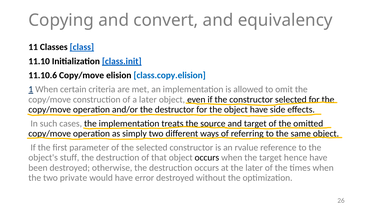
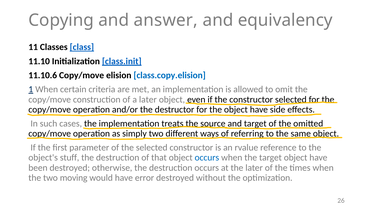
convert: convert -> answer
occurs at (207, 158) colour: black -> blue
target hence: hence -> object
private: private -> moving
